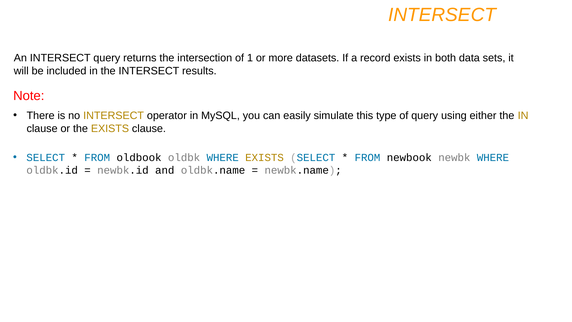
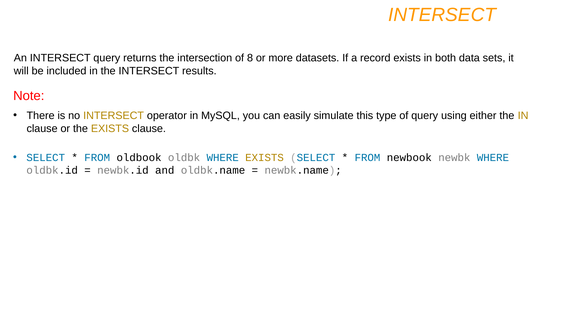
1: 1 -> 8
